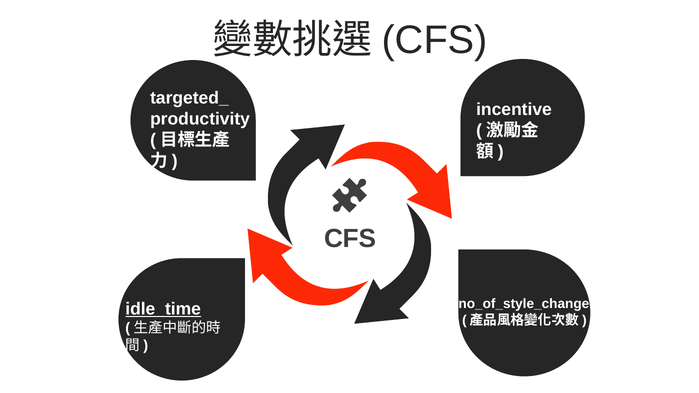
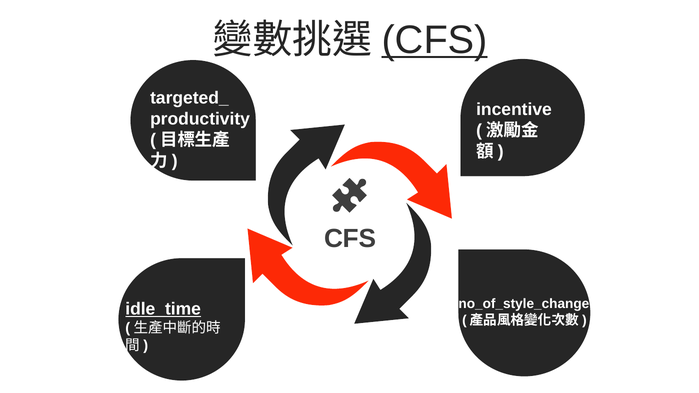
CFS at (435, 40) underline: none -> present
